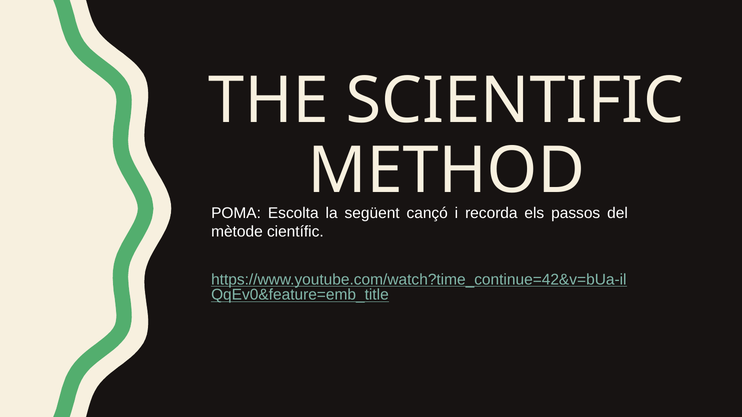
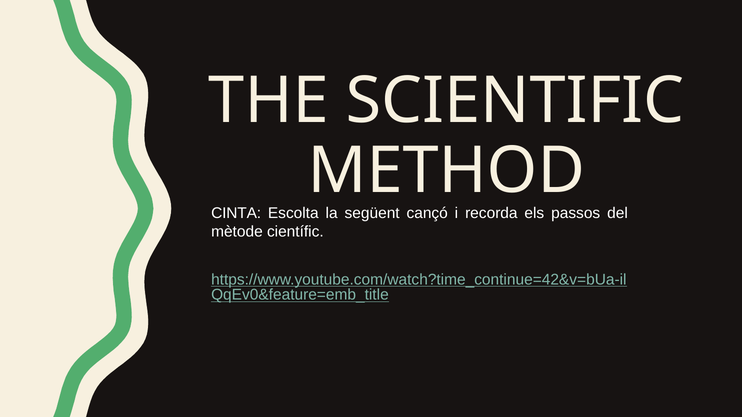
POMA: POMA -> CINTA
